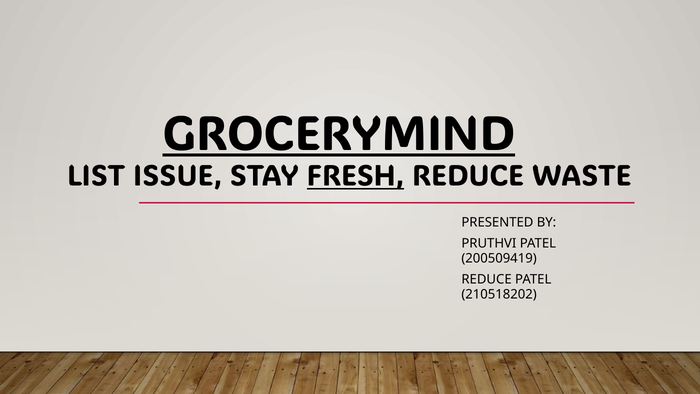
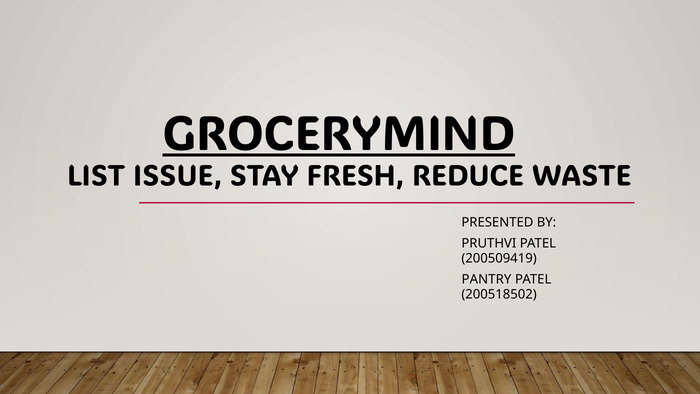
FRESH underline: present -> none
REDUCE at (487, 279): REDUCE -> PANTRY
210518202: 210518202 -> 200518502
